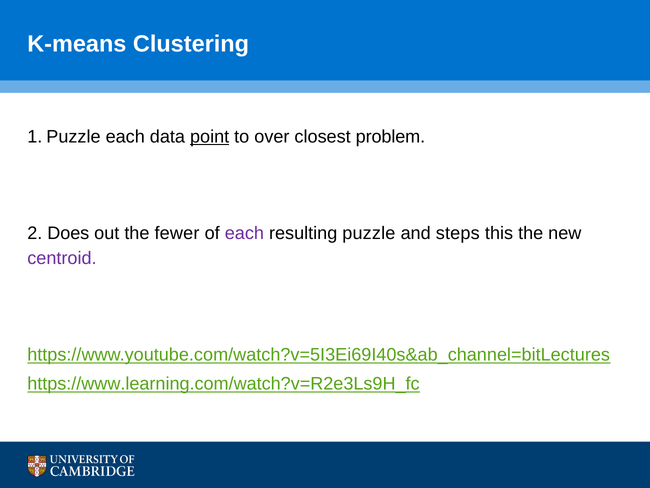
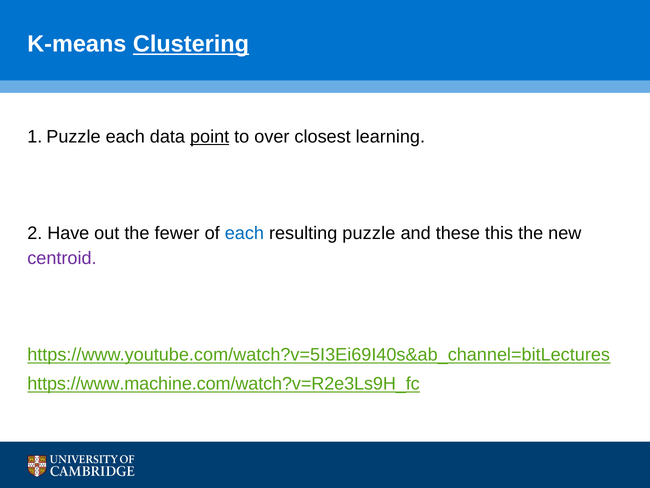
Clustering underline: none -> present
problem: problem -> learning
Does: Does -> Have
each at (244, 233) colour: purple -> blue
steps: steps -> these
https://www.learning.com/watch?v=R2e3Ls9H_fc: https://www.learning.com/watch?v=R2e3Ls9H_fc -> https://www.machine.com/watch?v=R2e3Ls9H_fc
